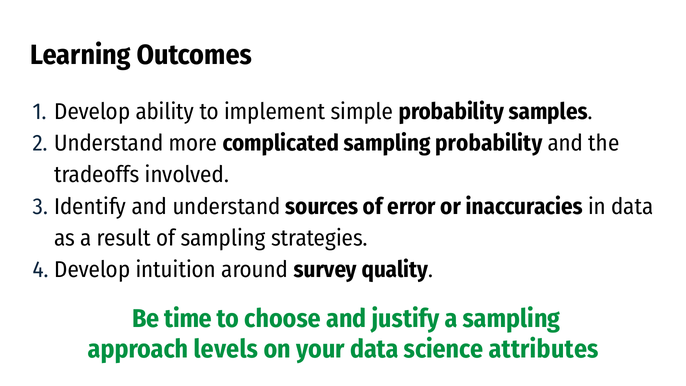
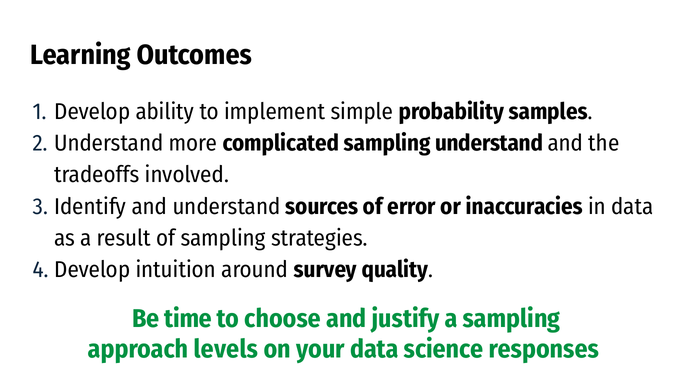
sampling probability: probability -> understand
attributes: attributes -> responses
